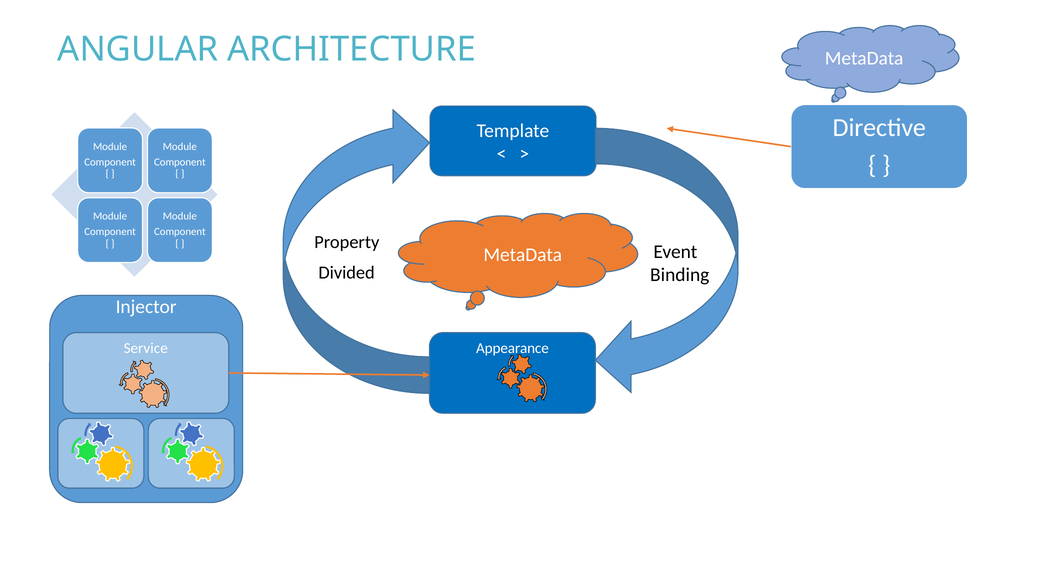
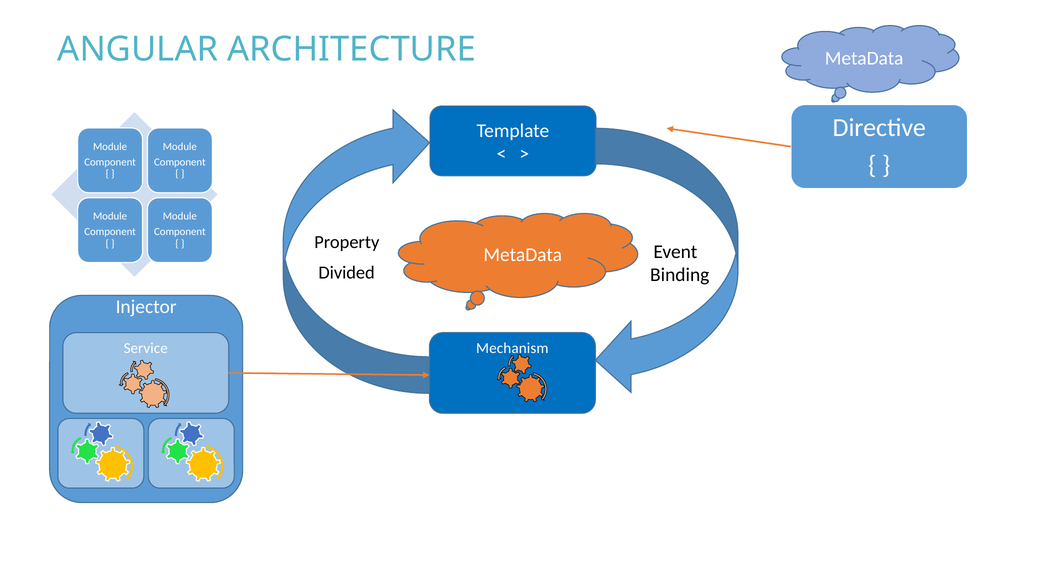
Appearance: Appearance -> Mechanism
